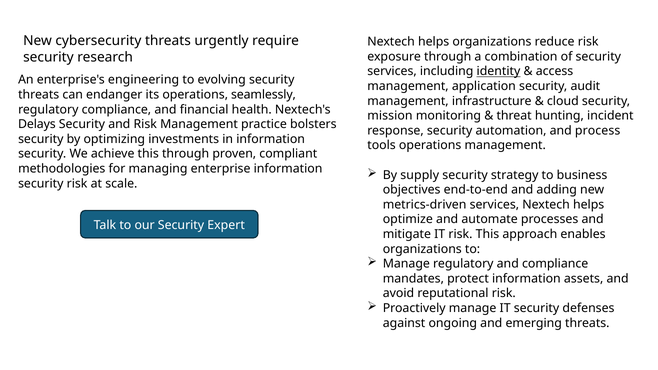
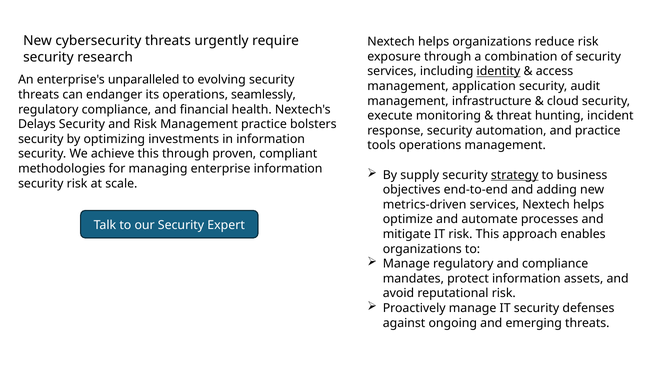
engineering: engineering -> unparalleled
mission: mission -> execute
and process: process -> practice
strategy underline: none -> present
